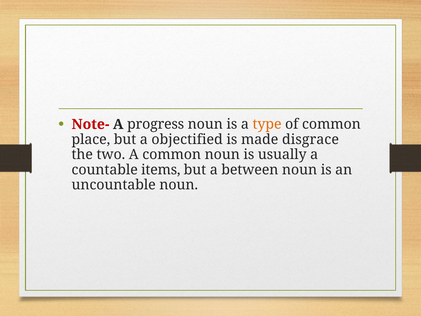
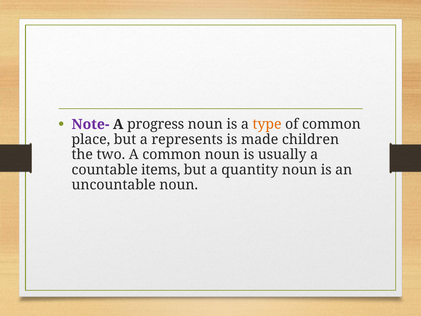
Note- colour: red -> purple
objectified: objectified -> represents
disgrace: disgrace -> children
between: between -> quantity
